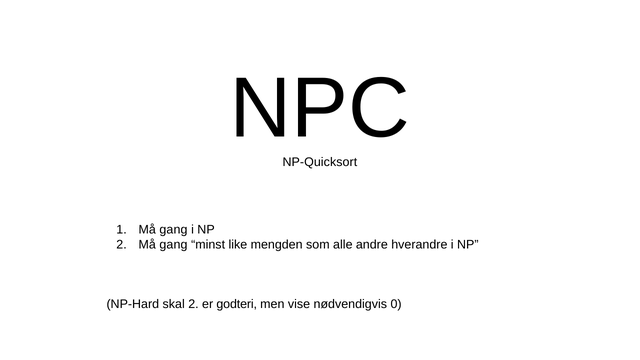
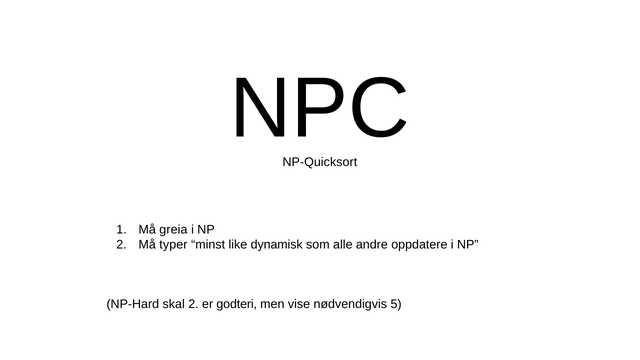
1 Må gang: gang -> greia
2 Må gang: gang -> typer
mengden: mengden -> dynamisk
hverandre: hverandre -> oppdatere
0: 0 -> 5
